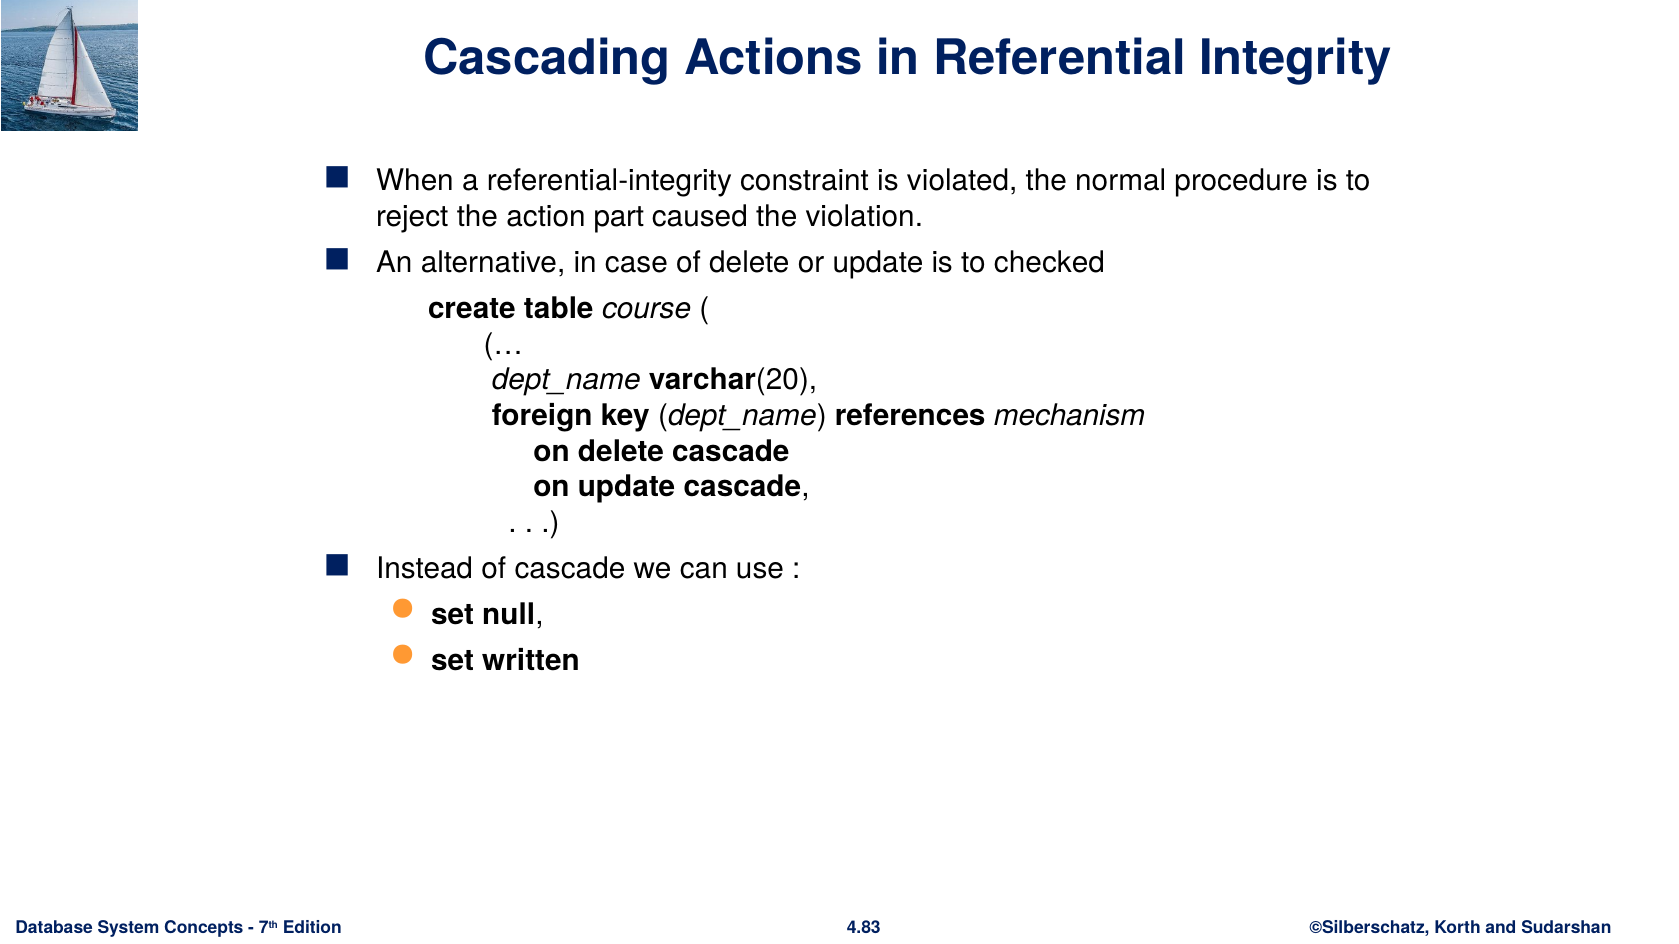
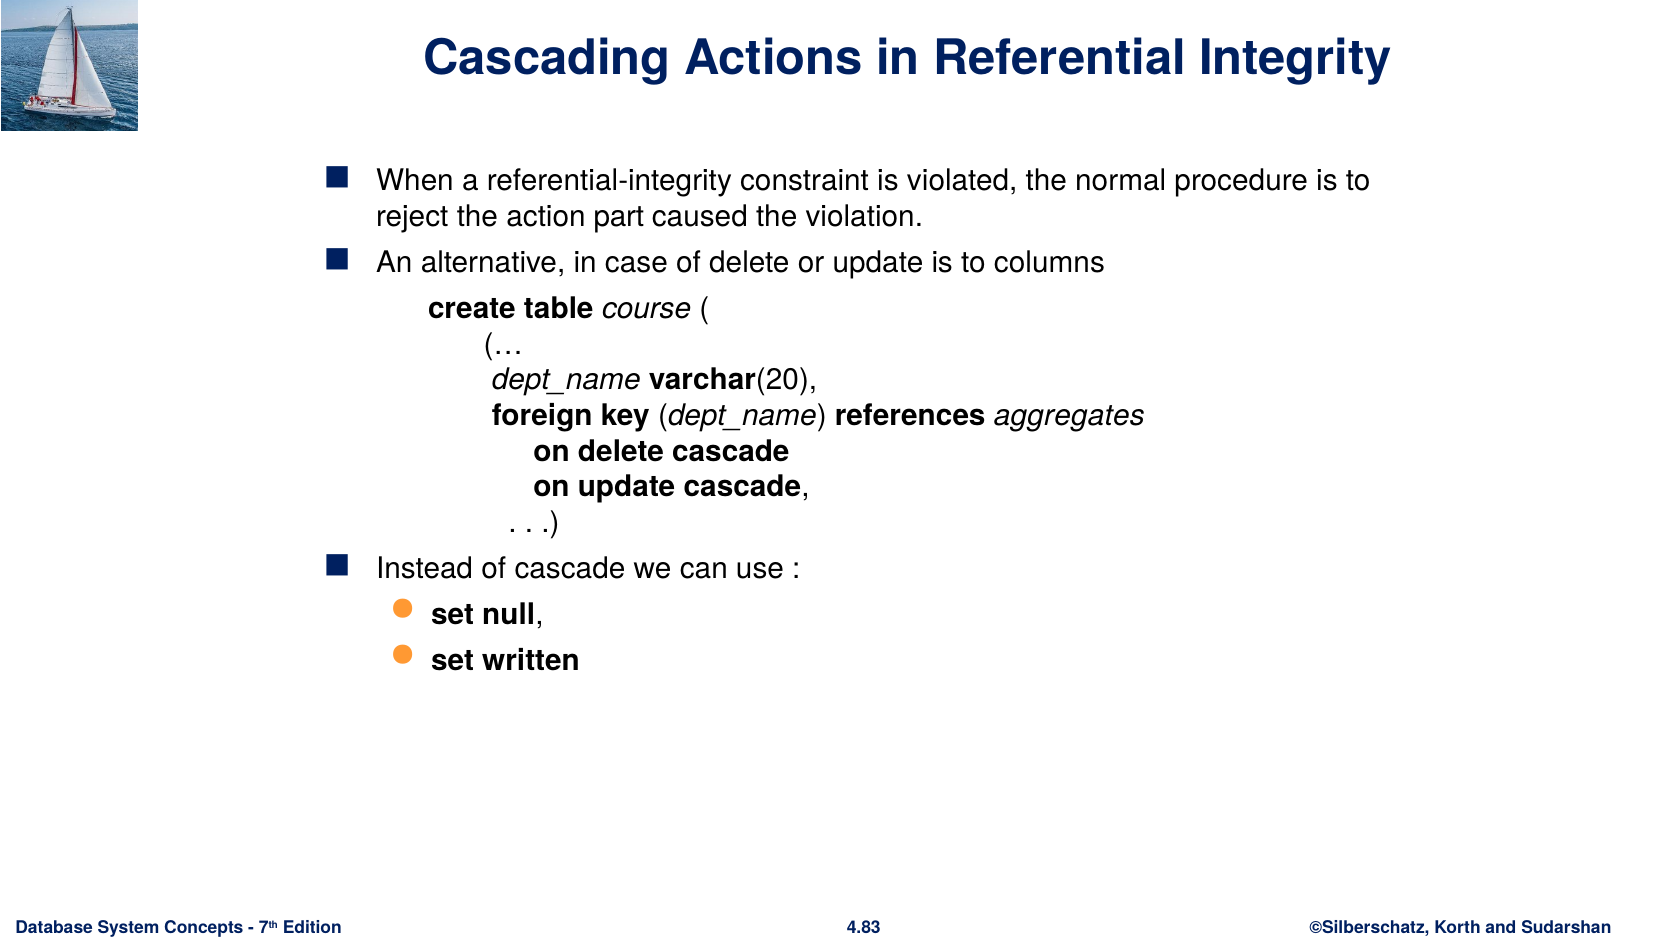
checked: checked -> columns
mechanism: mechanism -> aggregates
